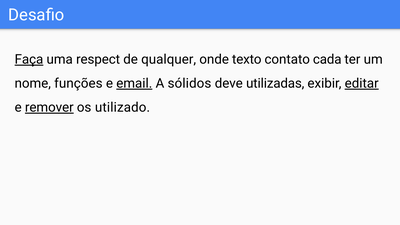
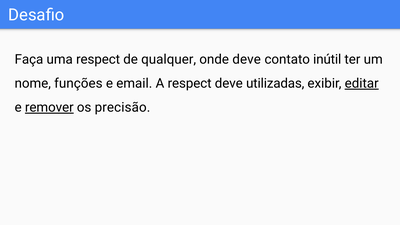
Faça underline: present -> none
onde texto: texto -> deve
cada: cada -> inútil
email underline: present -> none
A sólidos: sólidos -> respect
utilizado: utilizado -> precisão
